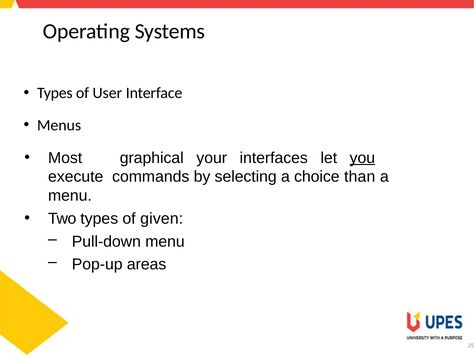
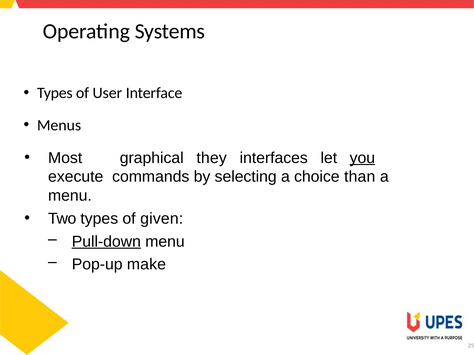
your: your -> they
Pull-down underline: none -> present
areas: areas -> make
